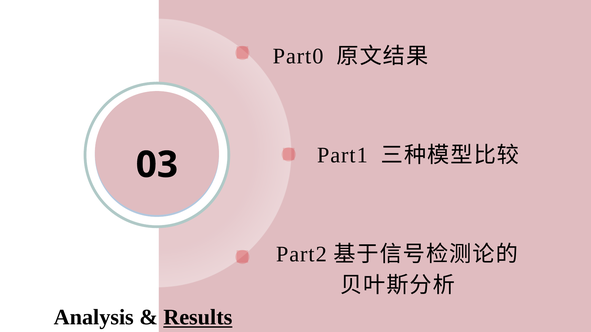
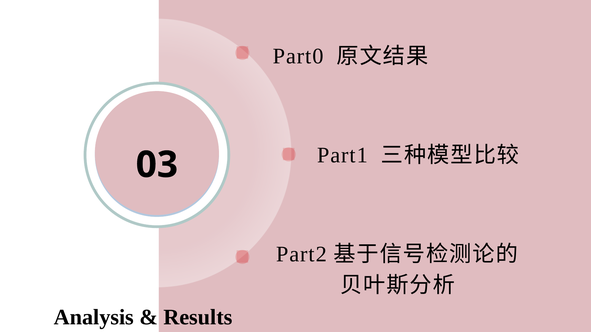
Results underline: present -> none
